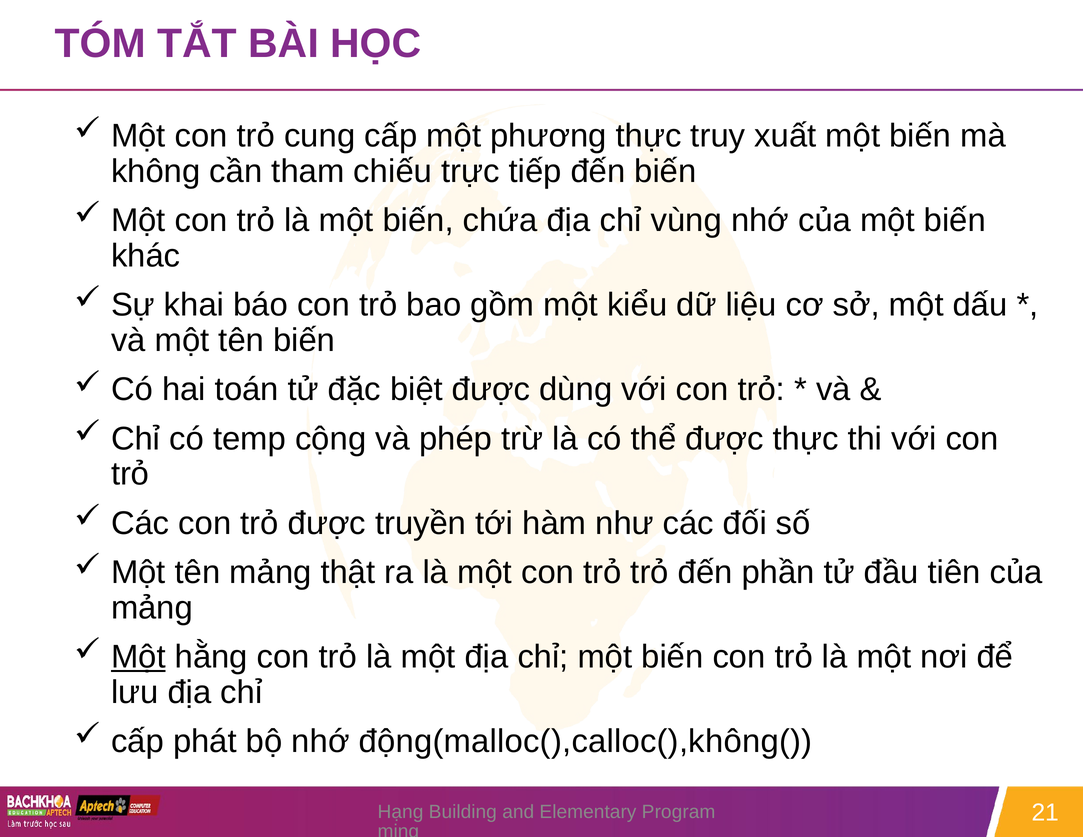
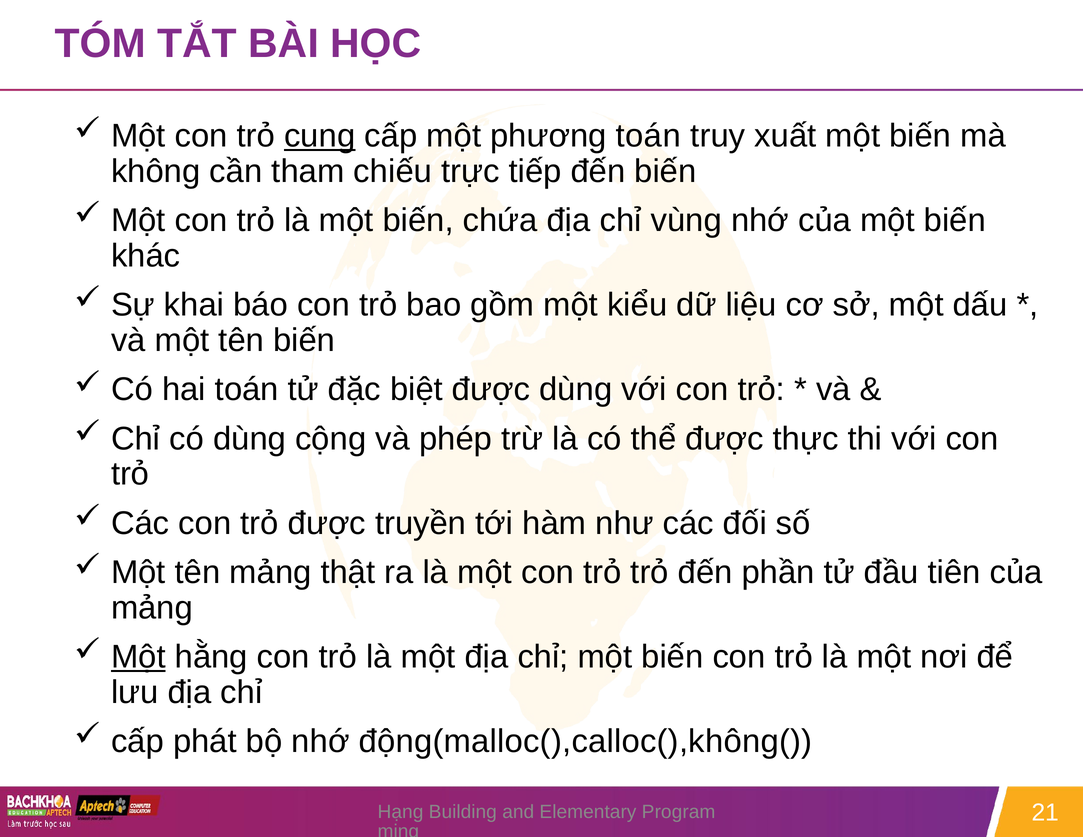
cung underline: none -> present
phương thực: thực -> toán
có temp: temp -> dùng
